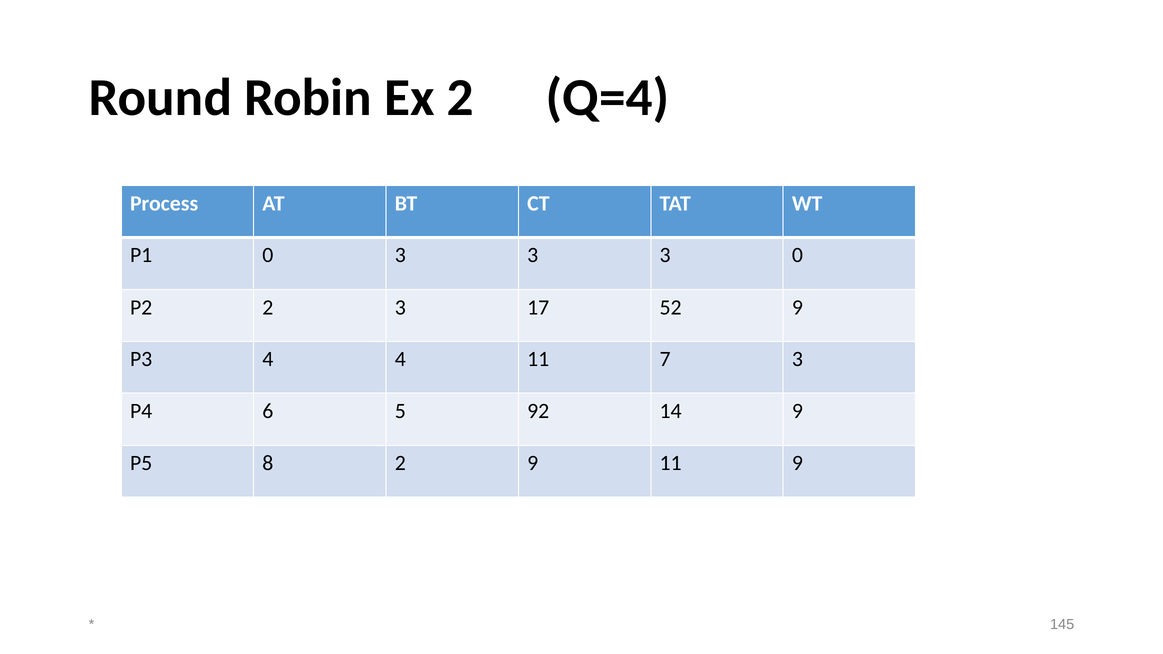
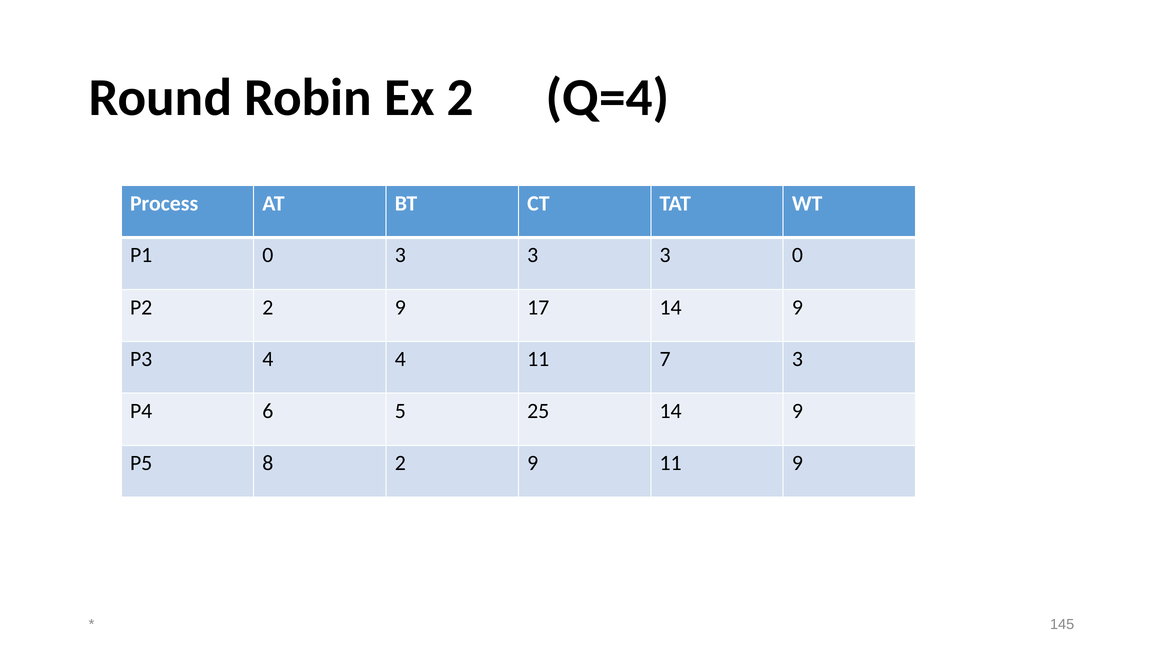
P2 2 3: 3 -> 9
17 52: 52 -> 14
92: 92 -> 25
